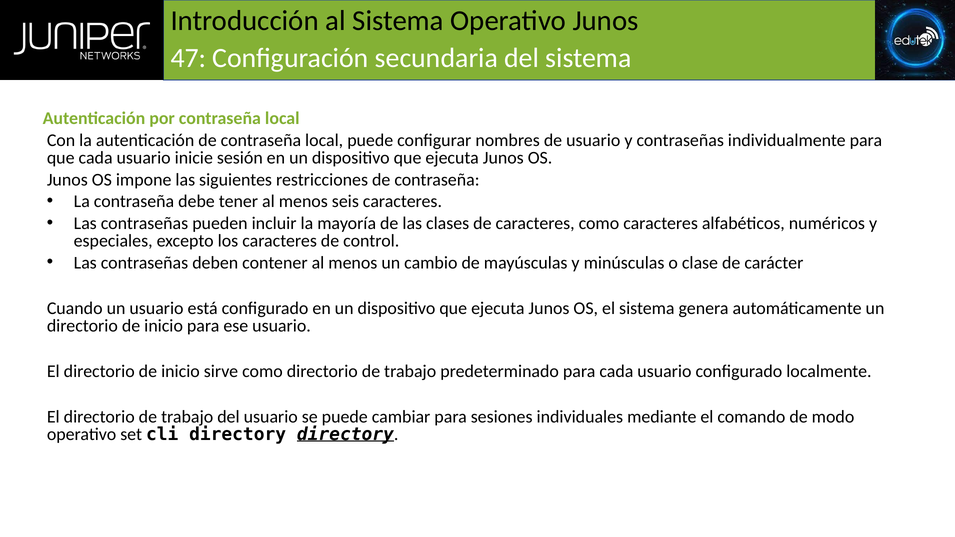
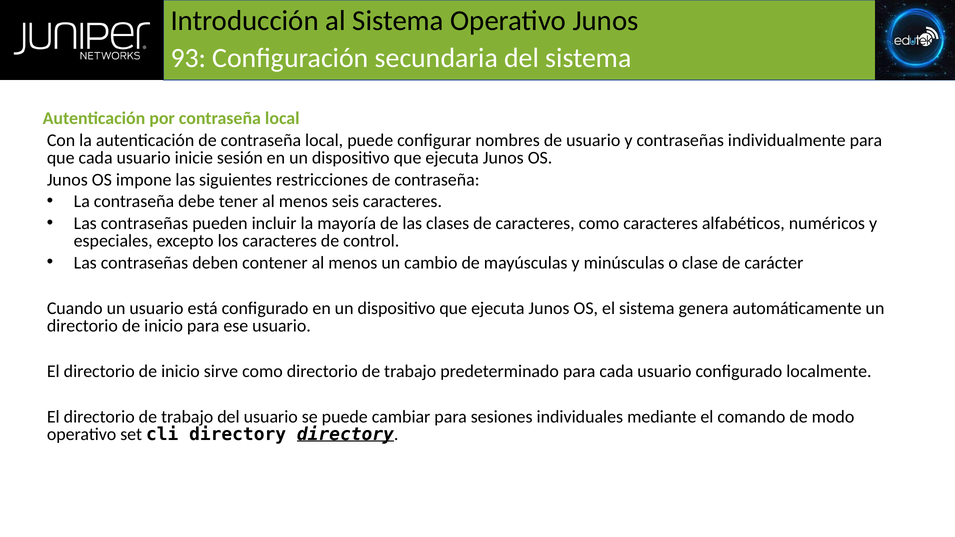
47: 47 -> 93
